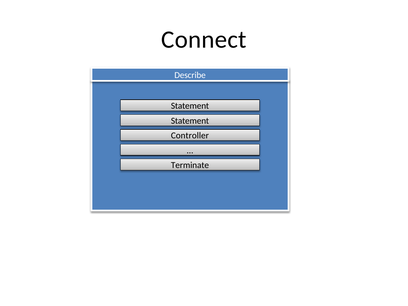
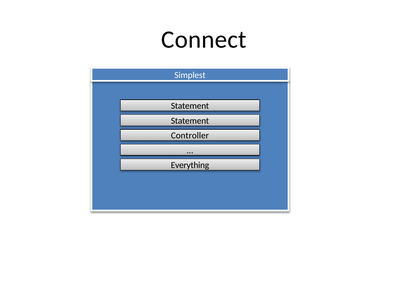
Describe: Describe -> Simplest
Terminate: Terminate -> Everything
